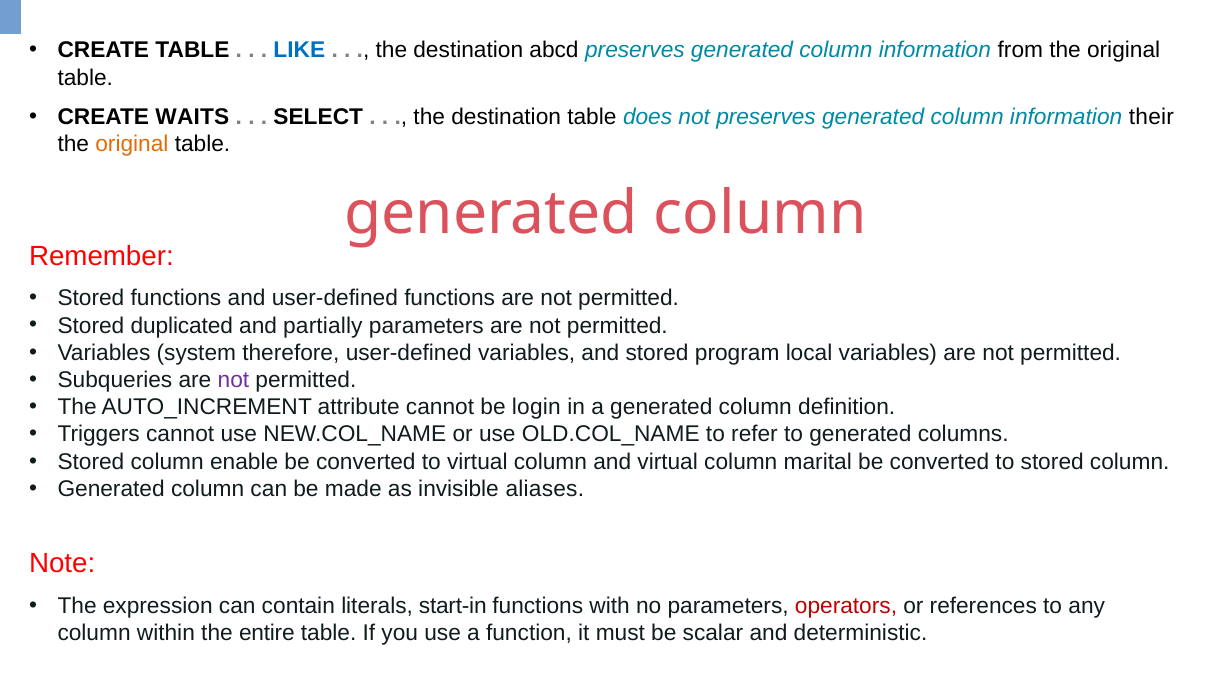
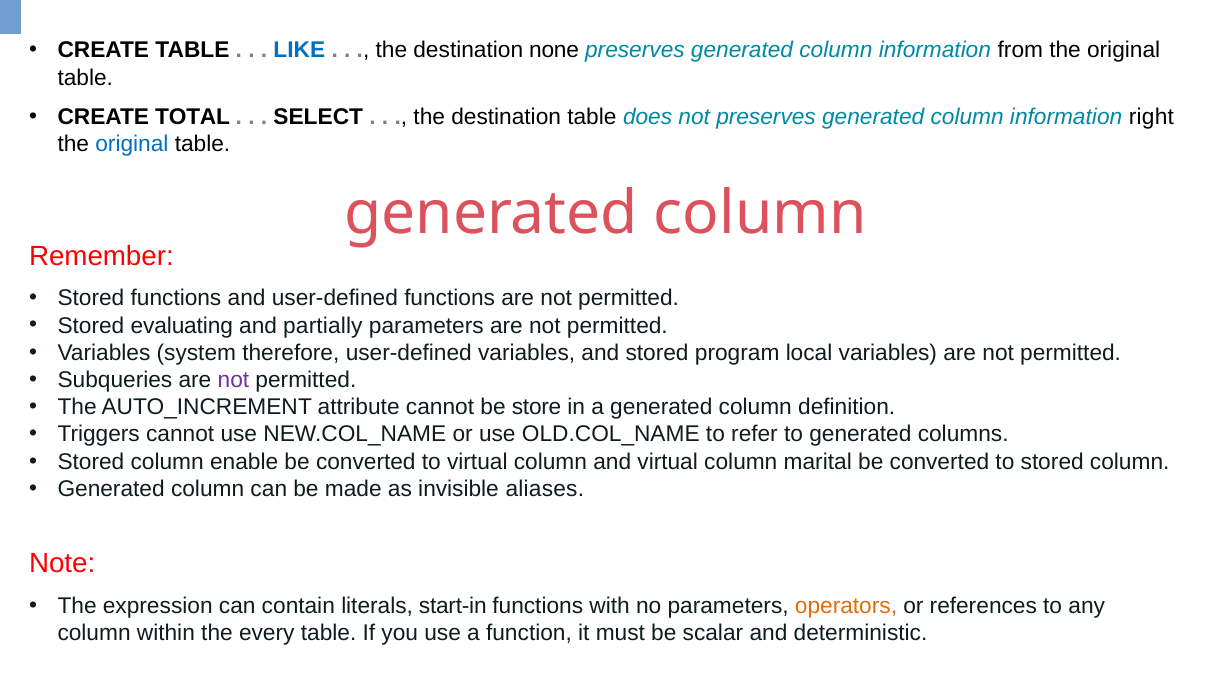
abcd: abcd -> none
WAITS: WAITS -> TOTAL
their: their -> right
original at (132, 144) colour: orange -> blue
duplicated: duplicated -> evaluating
login: login -> store
operators colour: red -> orange
entire: entire -> every
